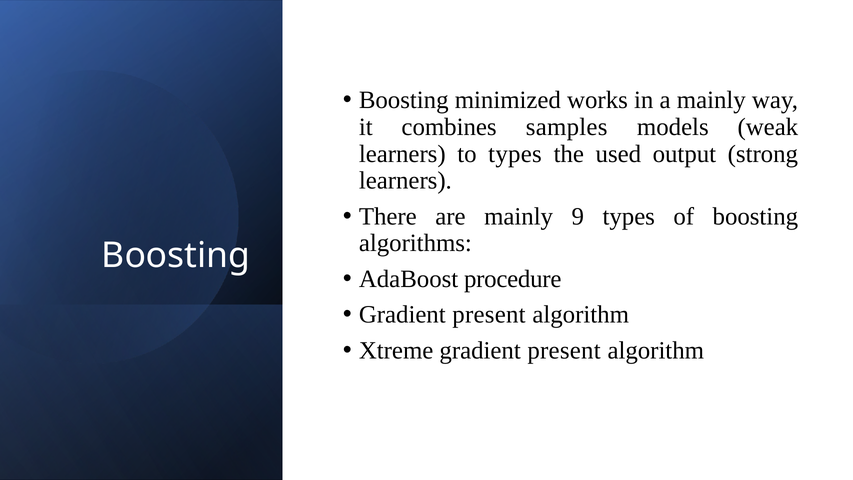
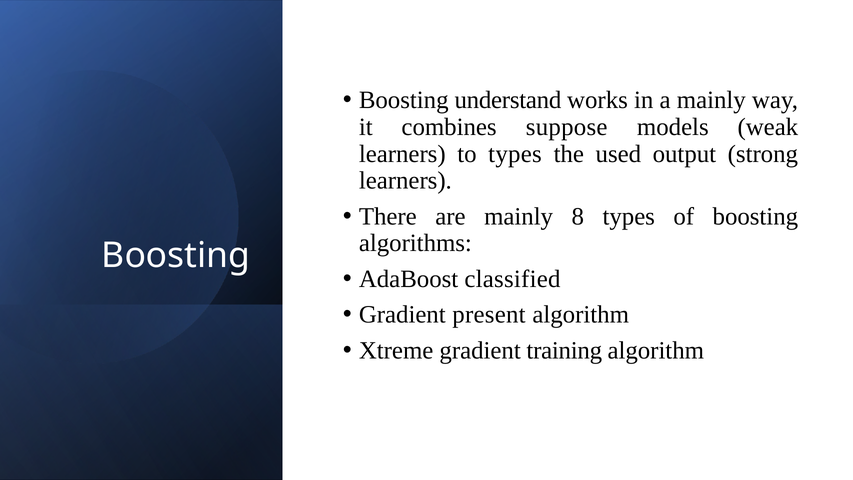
minimized: minimized -> understand
samples: samples -> suppose
9: 9 -> 8
procedure: procedure -> classified
Xtreme gradient present: present -> training
